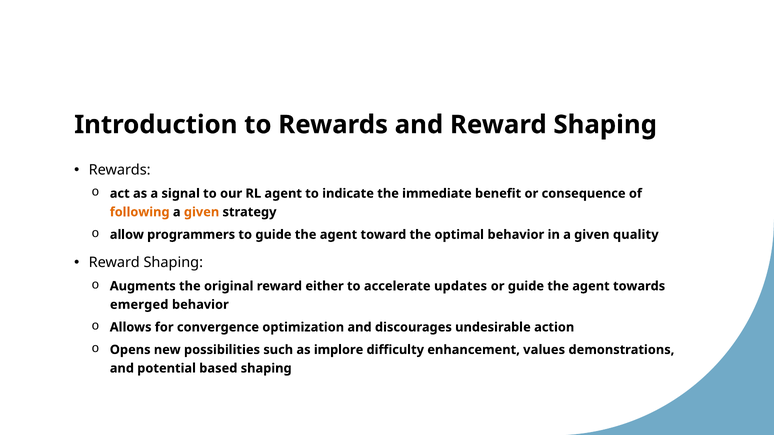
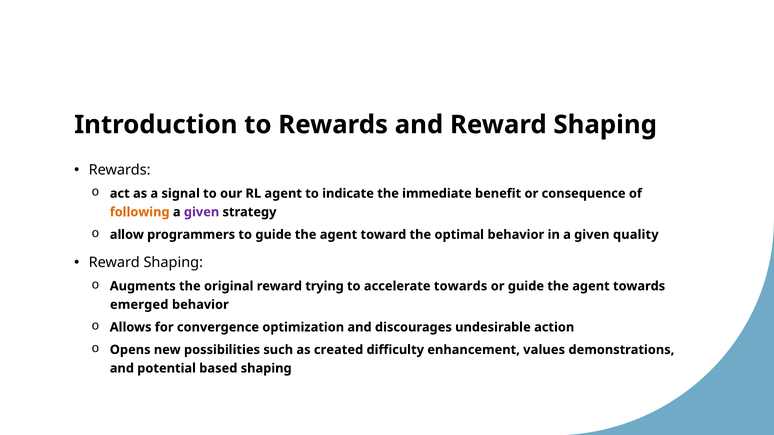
given at (202, 212) colour: orange -> purple
either: either -> trying
accelerate updates: updates -> towards
implore: implore -> created
